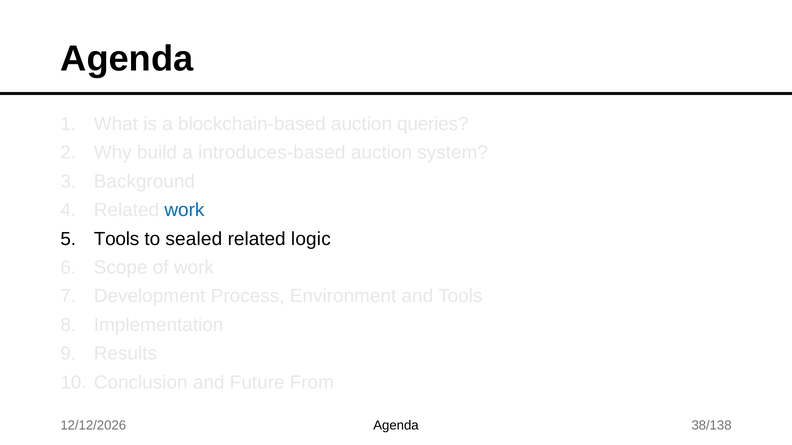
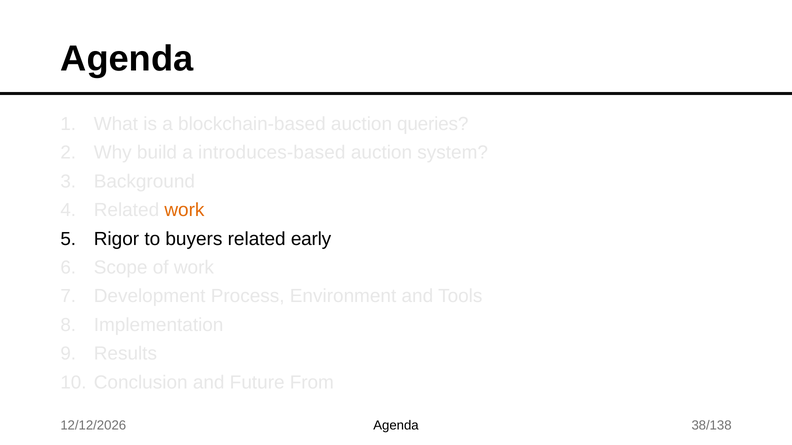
work at (184, 210) colour: blue -> orange
Tools at (117, 239): Tools -> Rigor
sealed: sealed -> buyers
logic: logic -> early
